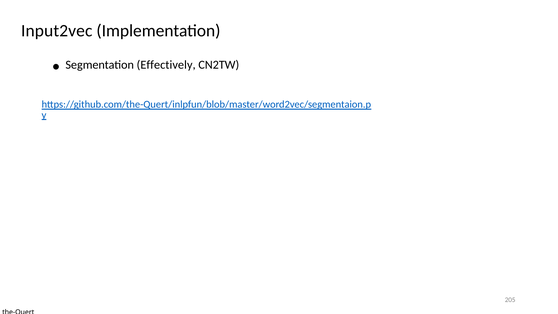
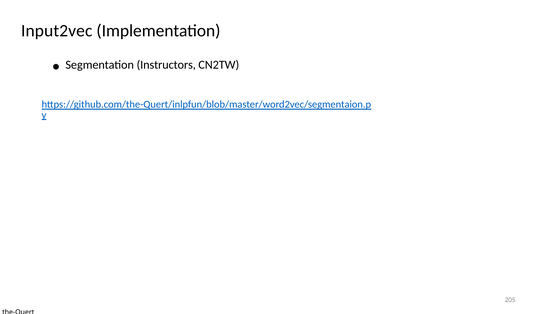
Effectively: Effectively -> Instructors
